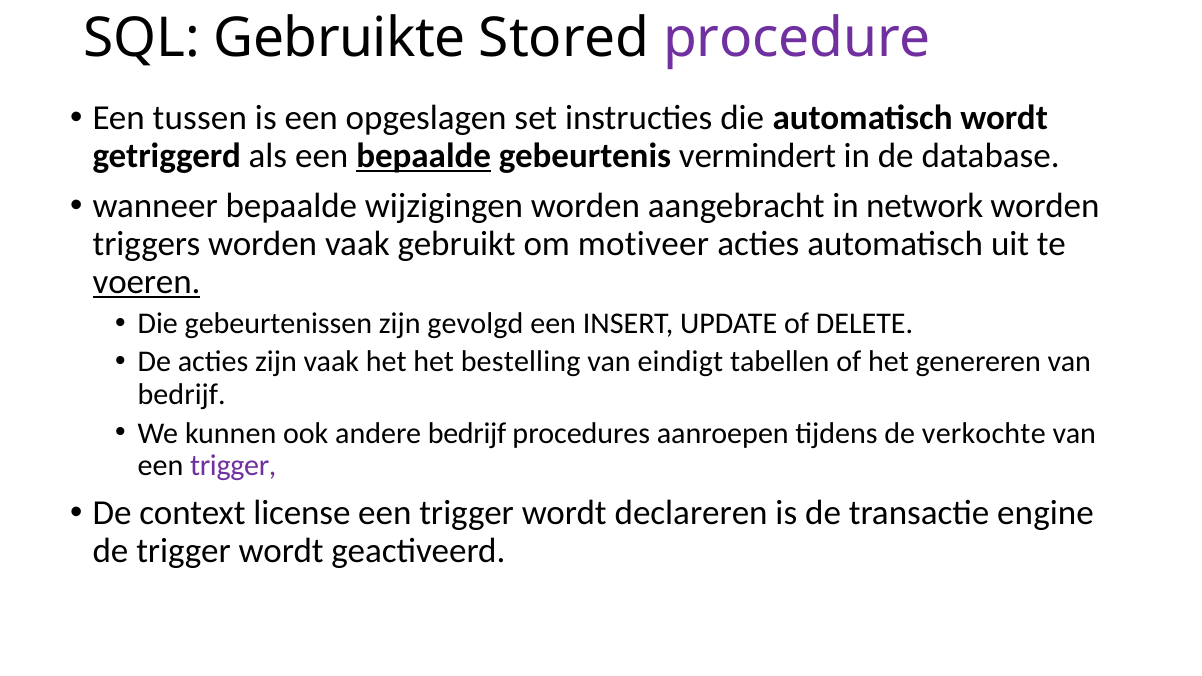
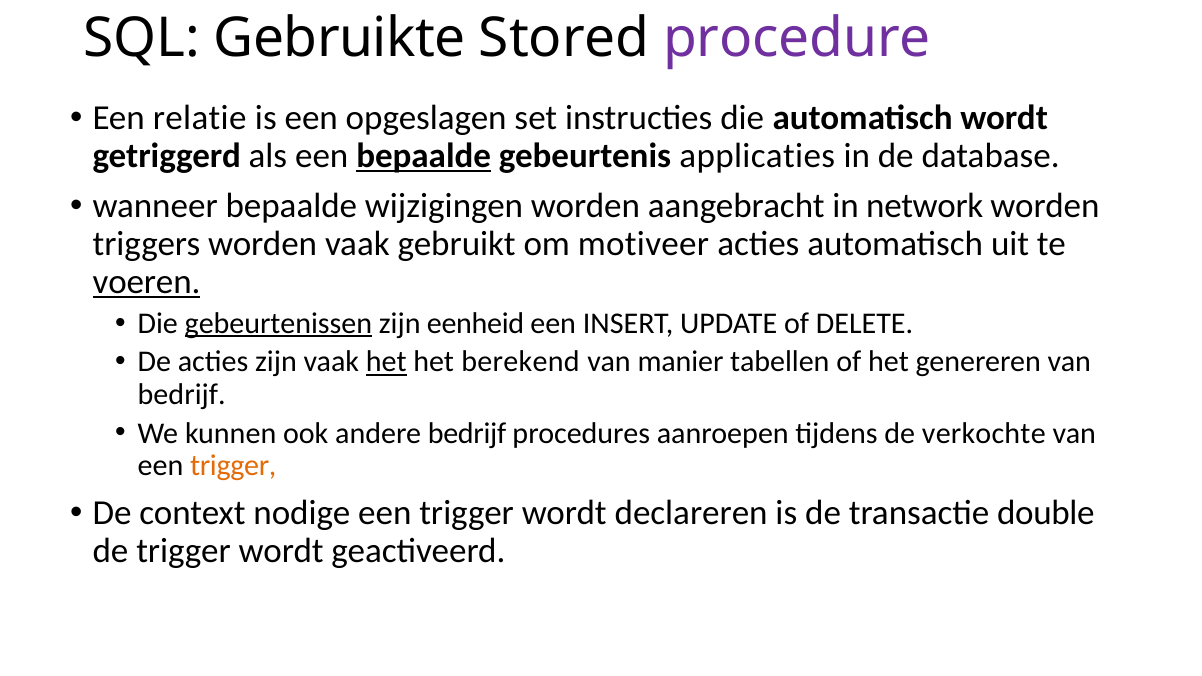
tussen: tussen -> relatie
vermindert: vermindert -> applicaties
gebeurtenissen underline: none -> present
gevolgd: gevolgd -> eenheid
het at (386, 362) underline: none -> present
bestelling: bestelling -> berekend
eindigt: eindigt -> manier
trigger at (233, 466) colour: purple -> orange
license: license -> nodige
engine: engine -> double
